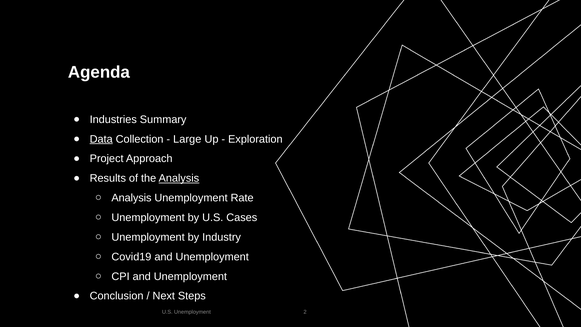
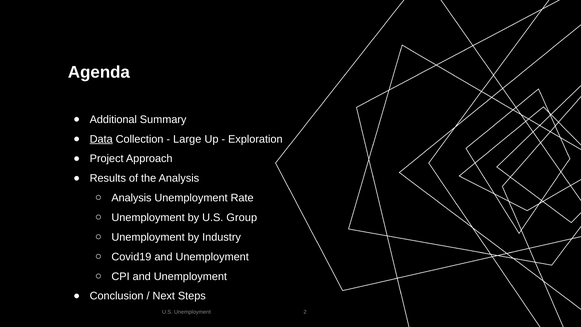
Industries: Industries -> Additional
Analysis at (179, 178) underline: present -> none
Cases: Cases -> Group
